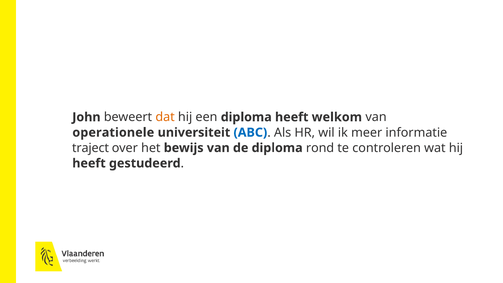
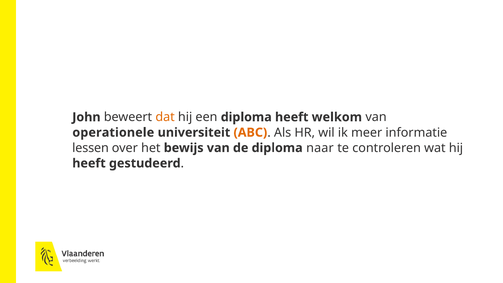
ABC colour: blue -> orange
traject: traject -> lessen
rond: rond -> naar
